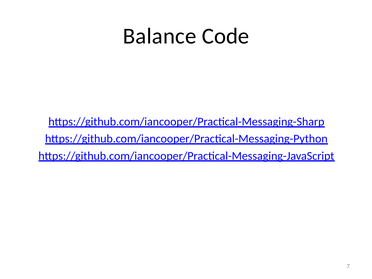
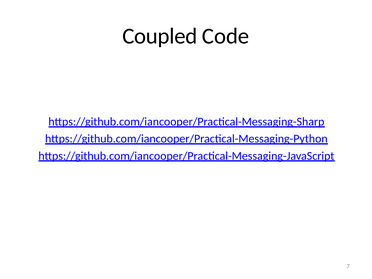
Balance: Balance -> Coupled
